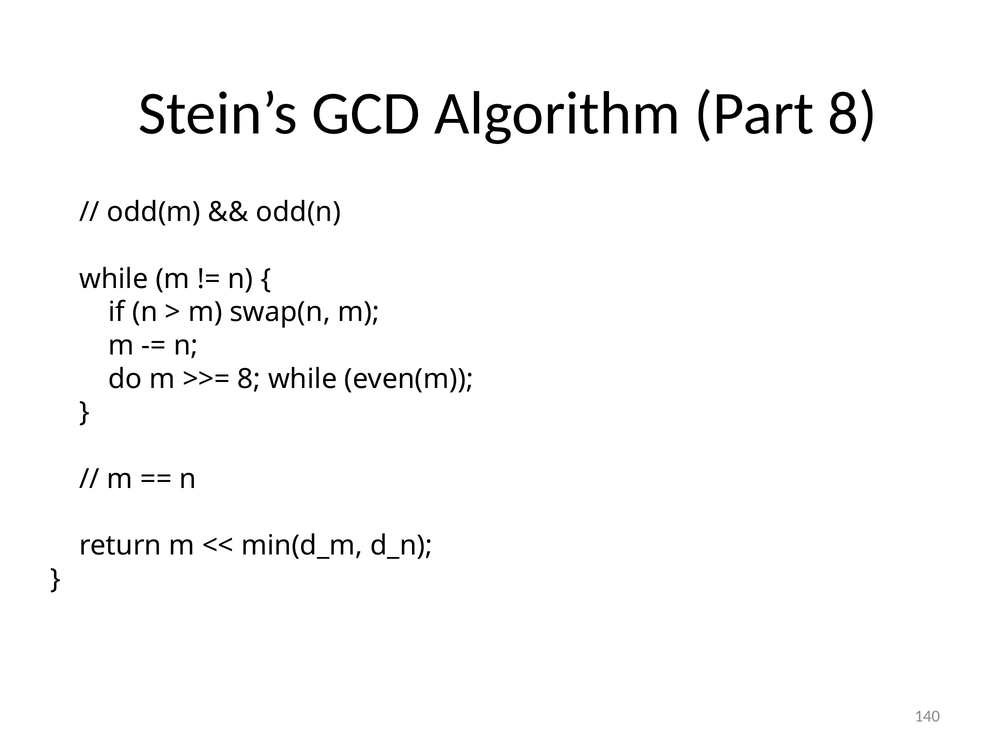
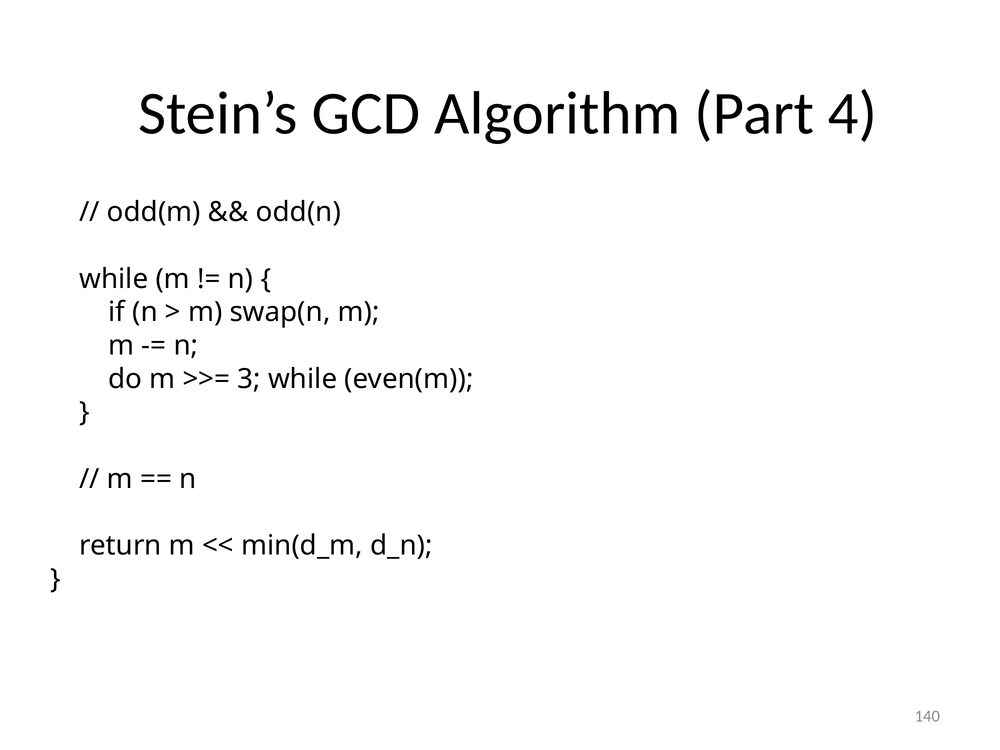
Part 8: 8 -> 4
8 at (249, 379): 8 -> 3
